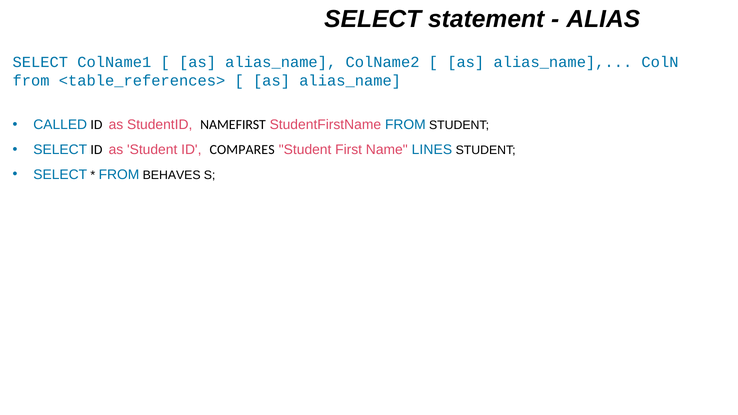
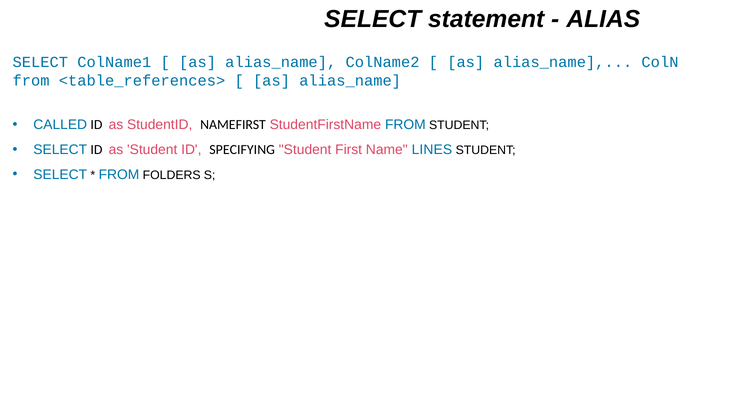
COMPARES: COMPARES -> SPECIFYING
BEHAVES: BEHAVES -> FOLDERS
